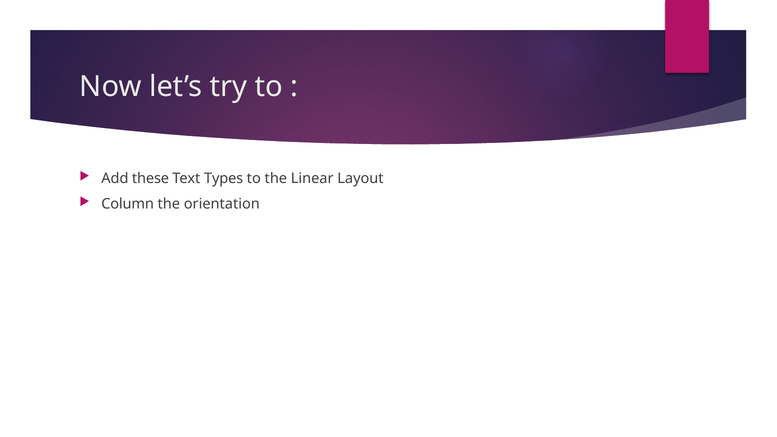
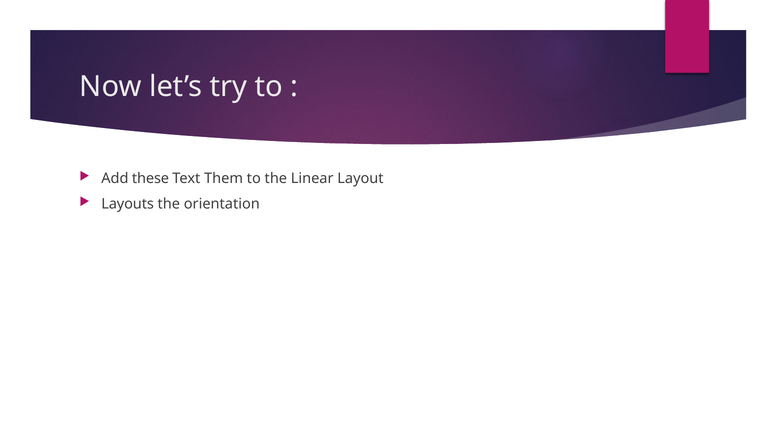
Types: Types -> Them
Column: Column -> Layouts
